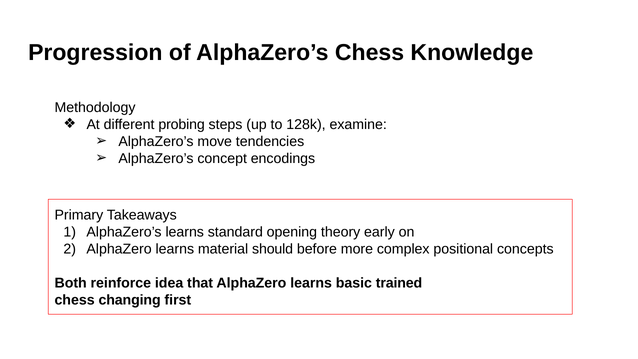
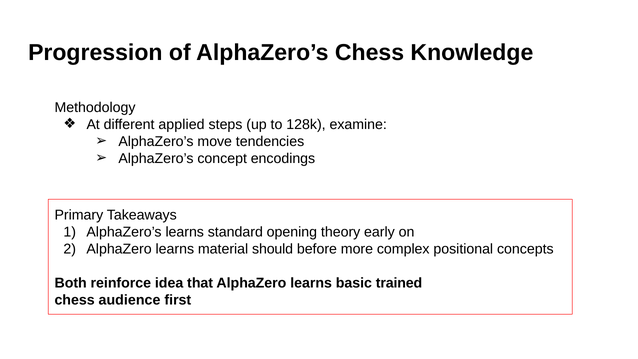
probing: probing -> applied
changing: changing -> audience
